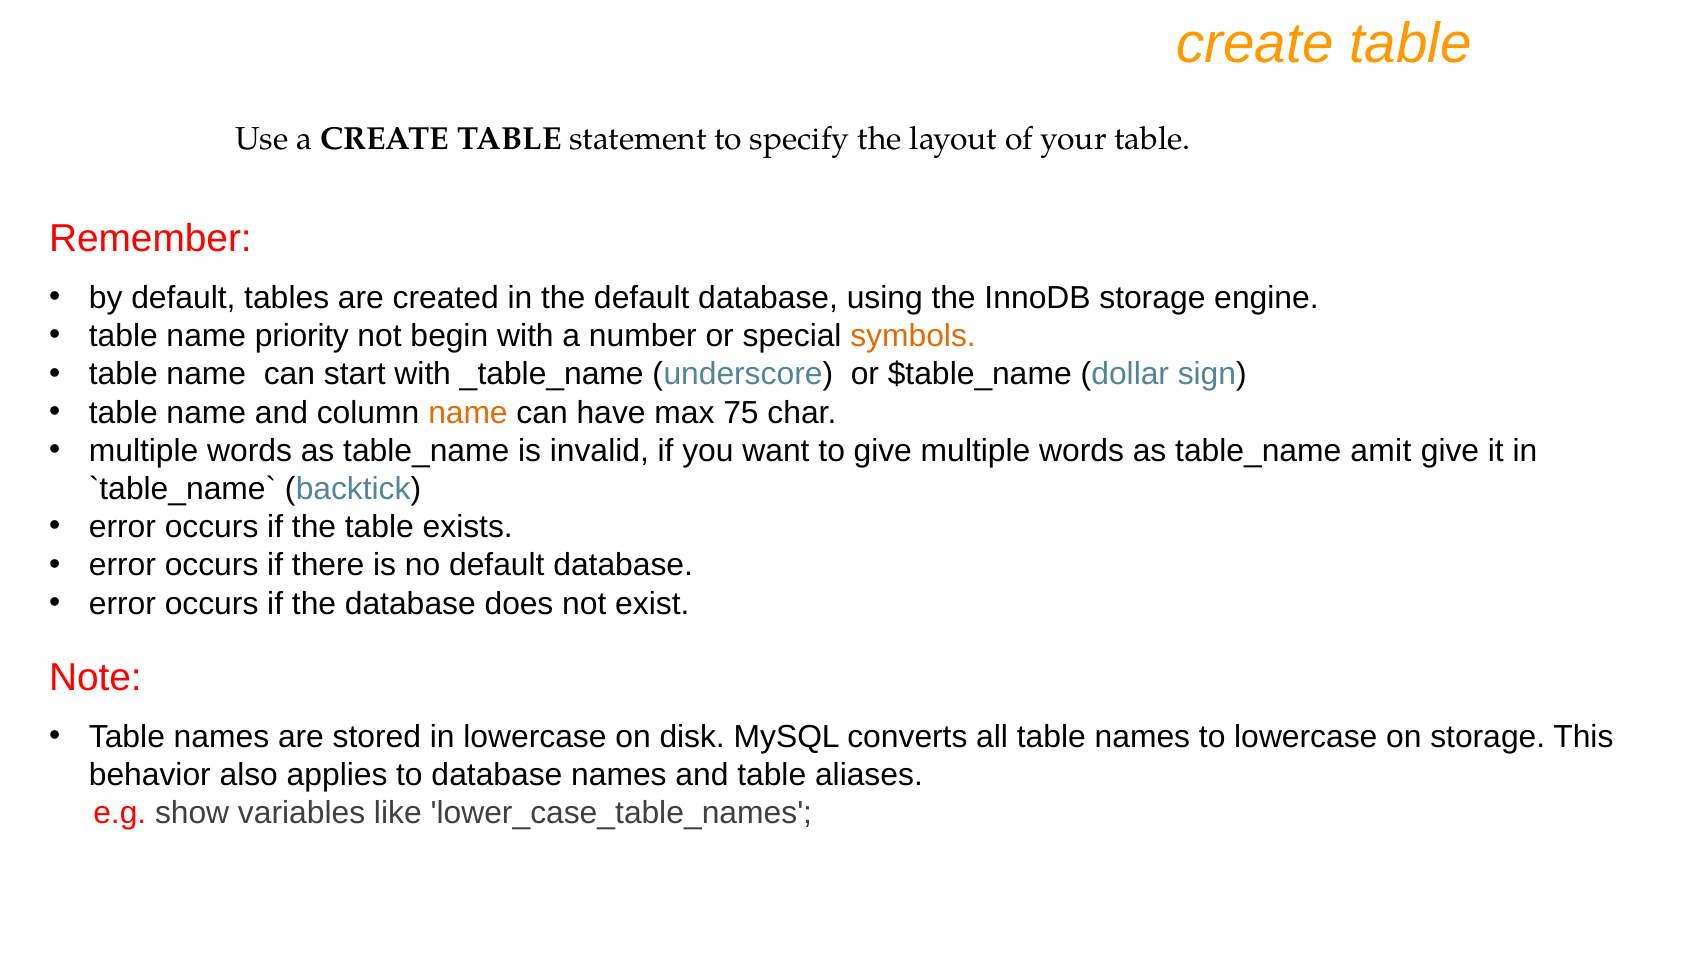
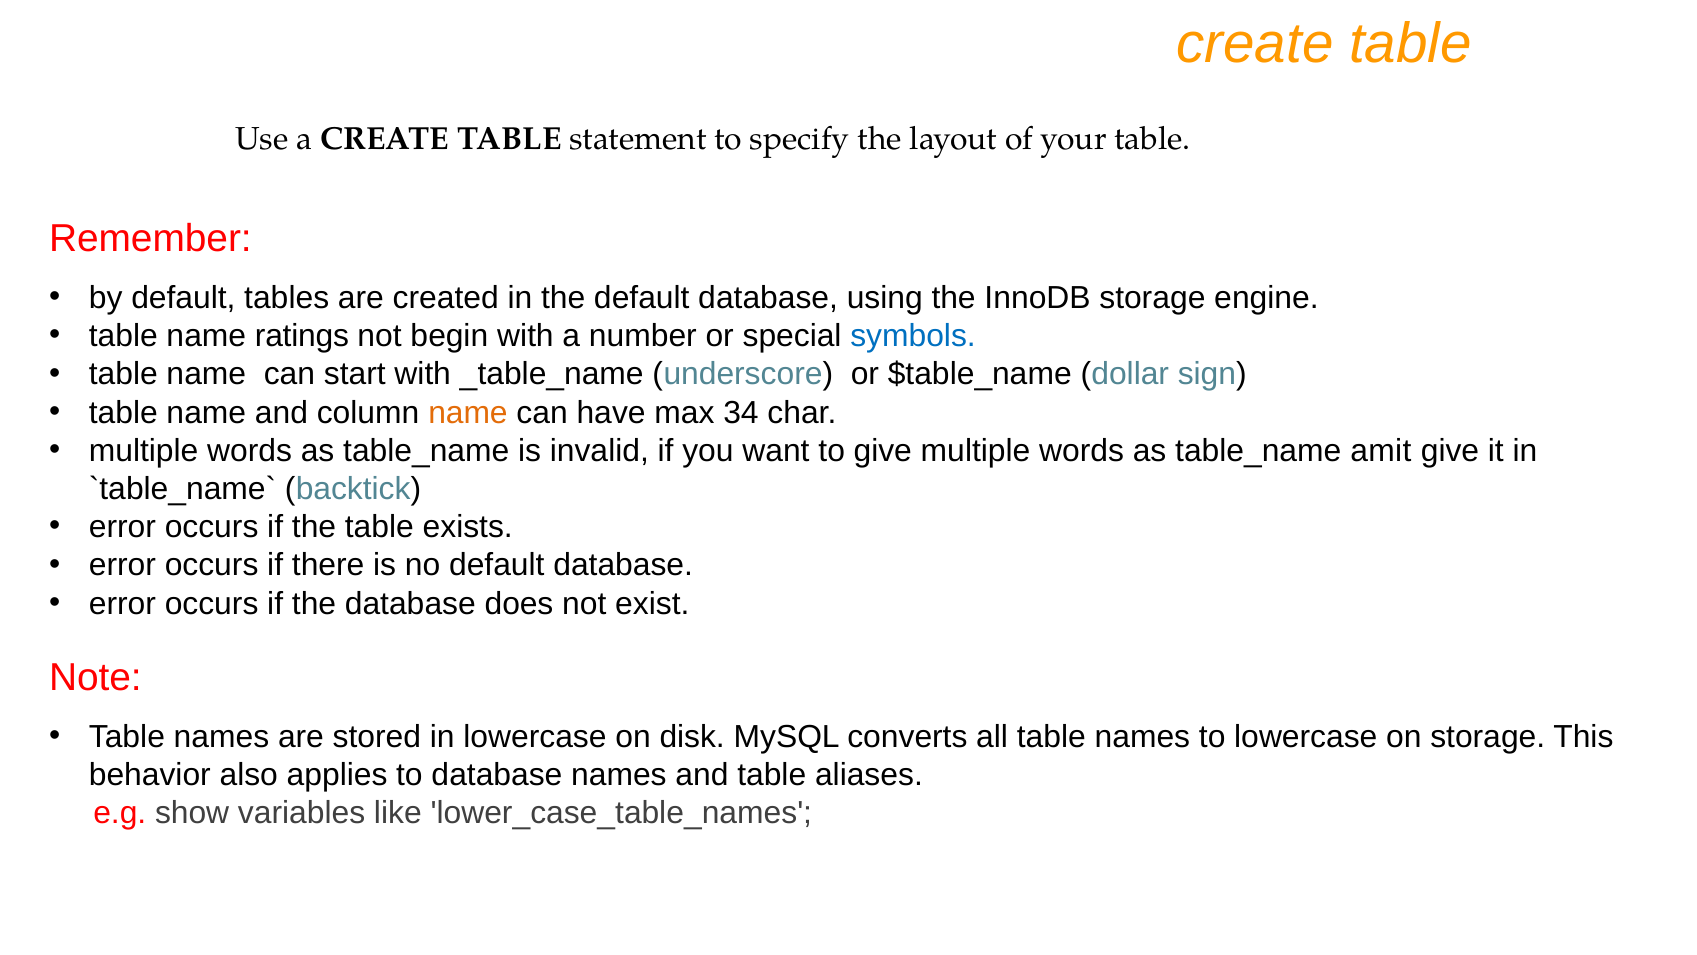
priority: priority -> ratings
symbols colour: orange -> blue
75: 75 -> 34
